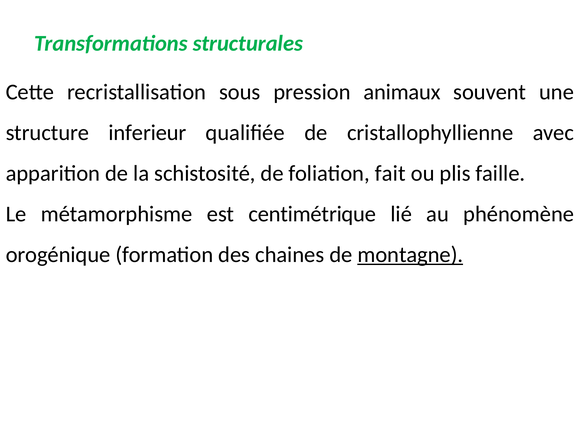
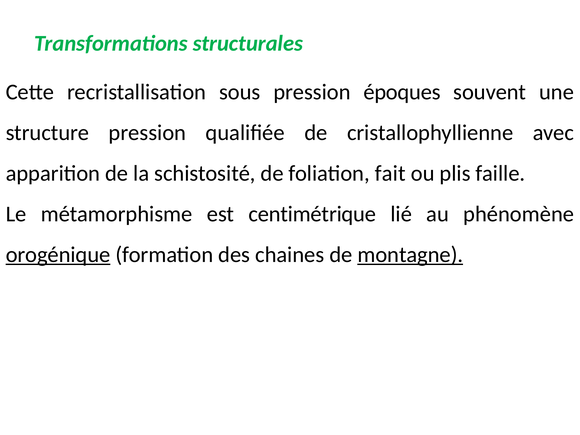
animaux: animaux -> époques
structure inferieur: inferieur -> pression
orogénique underline: none -> present
